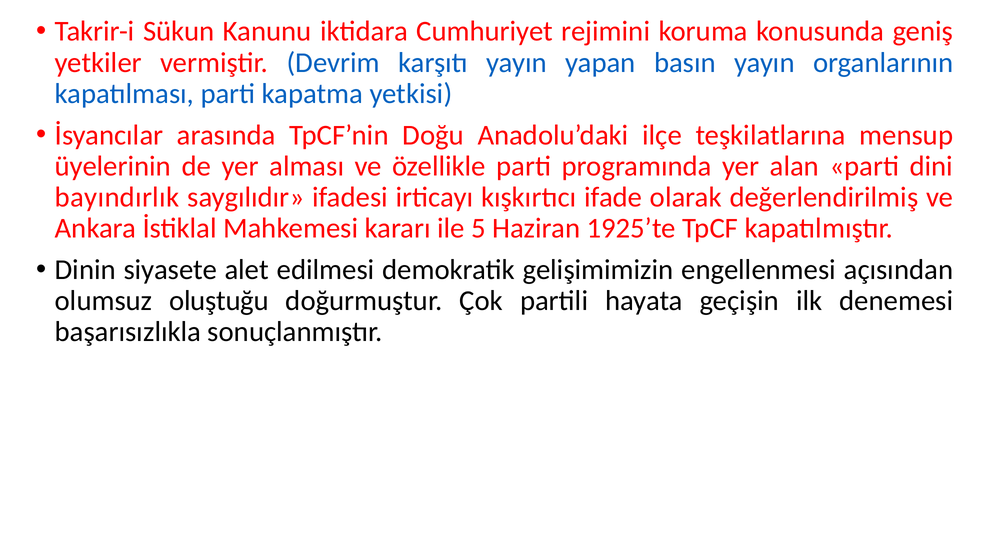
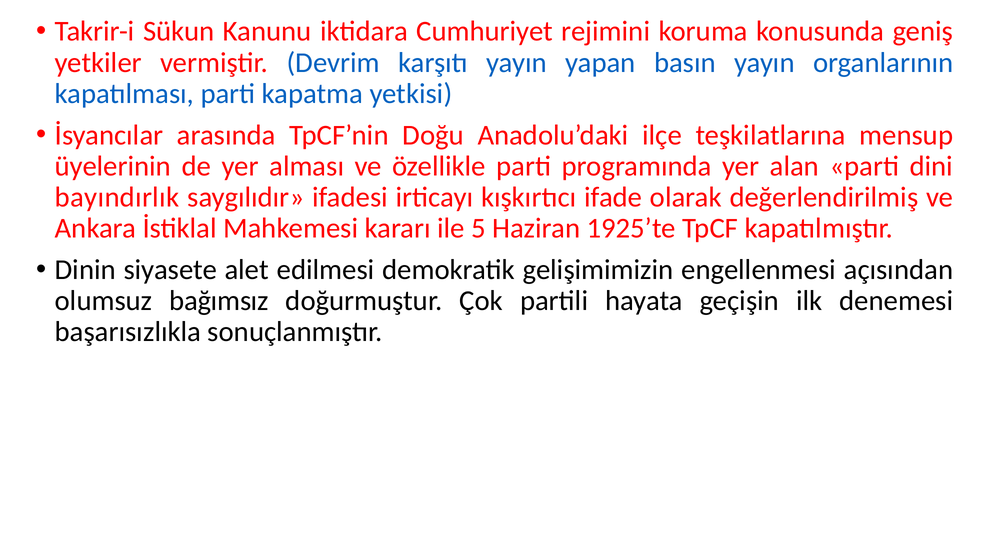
oluştuğu: oluştuğu -> bağımsız
